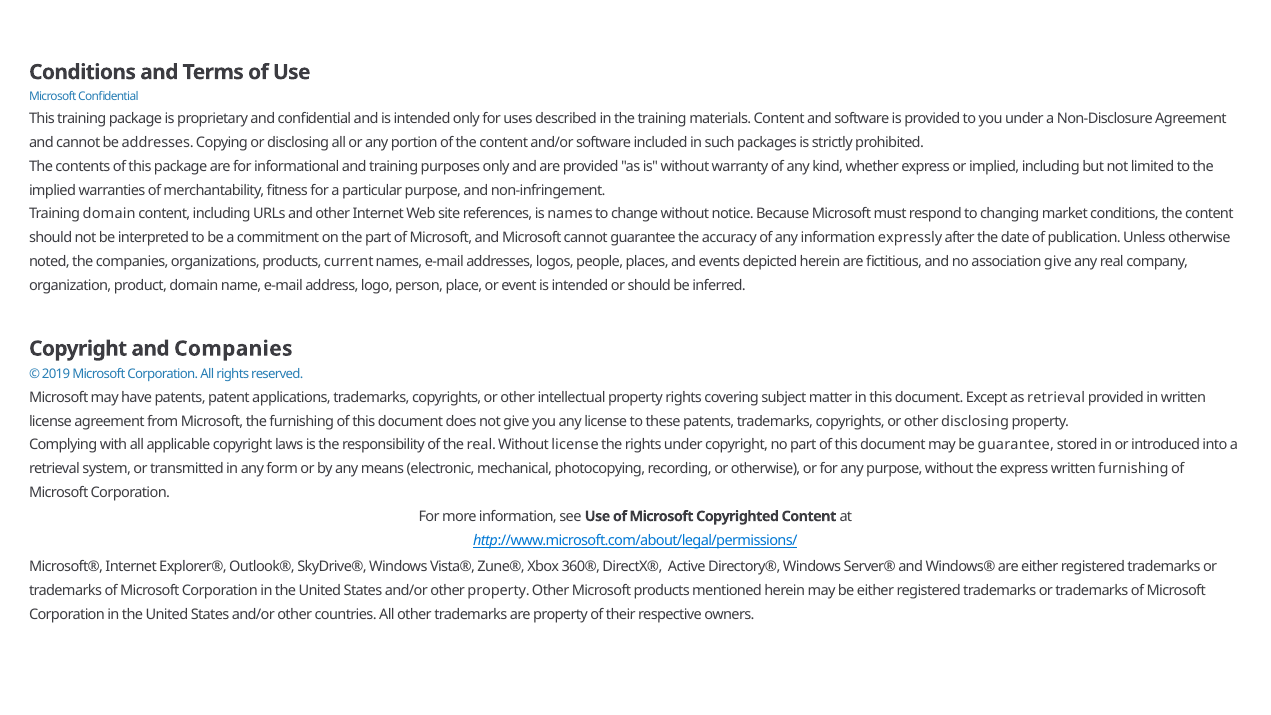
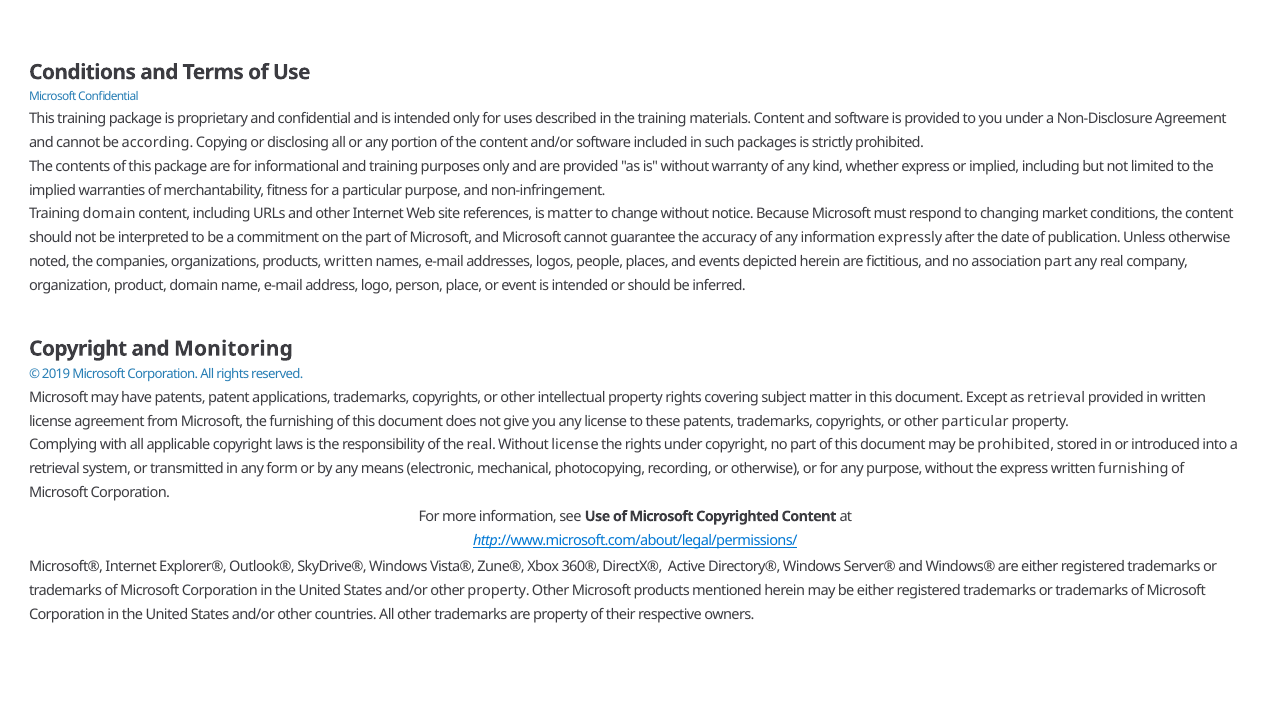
be addresses: addresses -> according
is names: names -> matter
products current: current -> written
association give: give -> part
and Companies: Companies -> Monitoring
other disclosing: disclosing -> particular
be guarantee: guarantee -> prohibited
